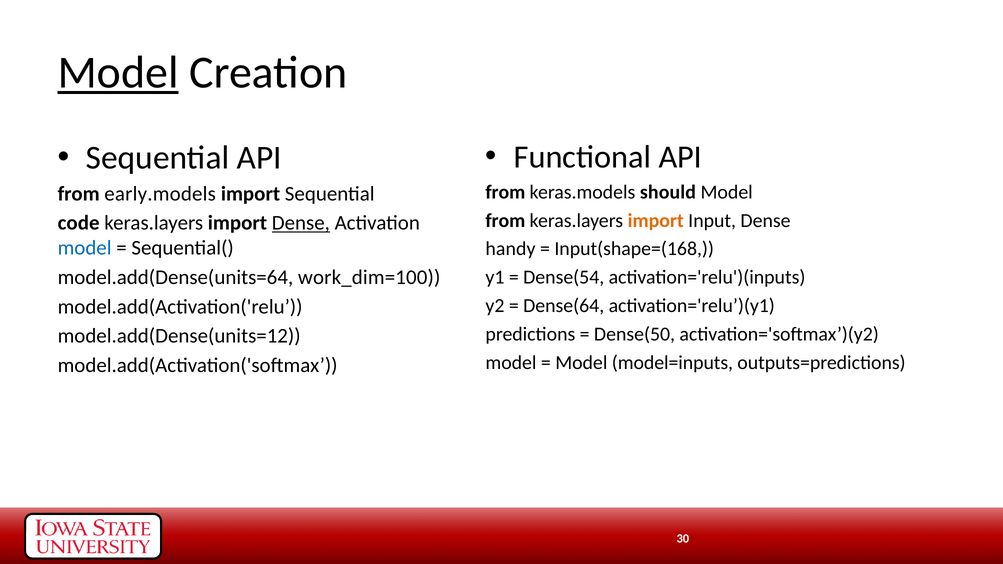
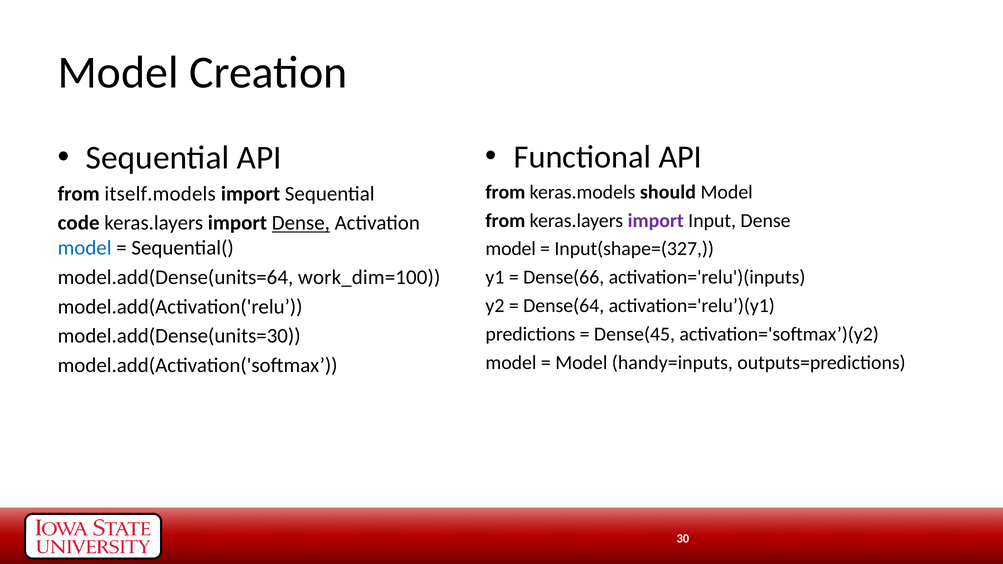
Model at (118, 73) underline: present -> none
early.models: early.models -> itself.models
import at (656, 221) colour: orange -> purple
handy at (511, 249): handy -> model
Input(shape=(168: Input(shape=(168 -> Input(shape=(327
Dense(54: Dense(54 -> Dense(66
Dense(50: Dense(50 -> Dense(45
model.add(Dense(units=12: model.add(Dense(units=12 -> model.add(Dense(units=30
model=inputs: model=inputs -> handy=inputs
